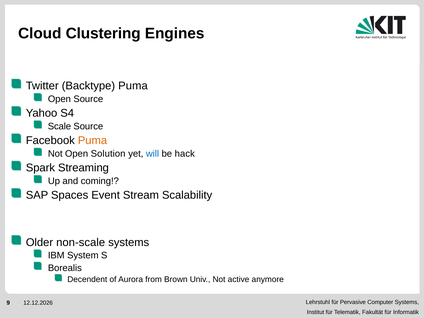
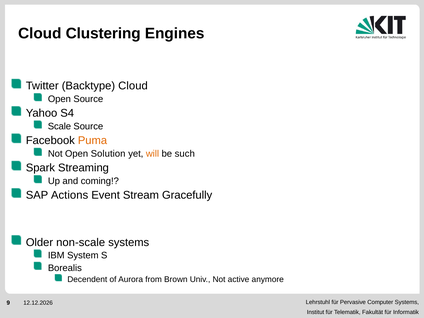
Backtype Puma: Puma -> Cloud
will colour: blue -> orange
hack: hack -> such
Spaces: Spaces -> Actions
Scalability: Scalability -> Gracefully
